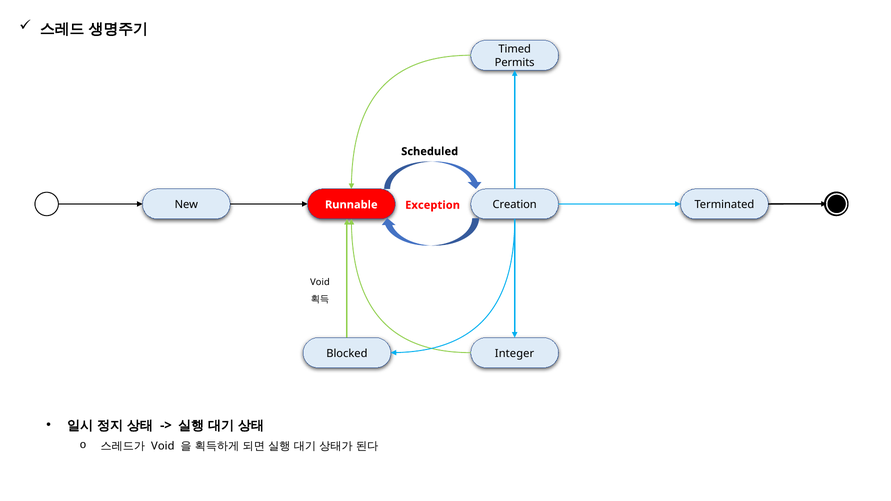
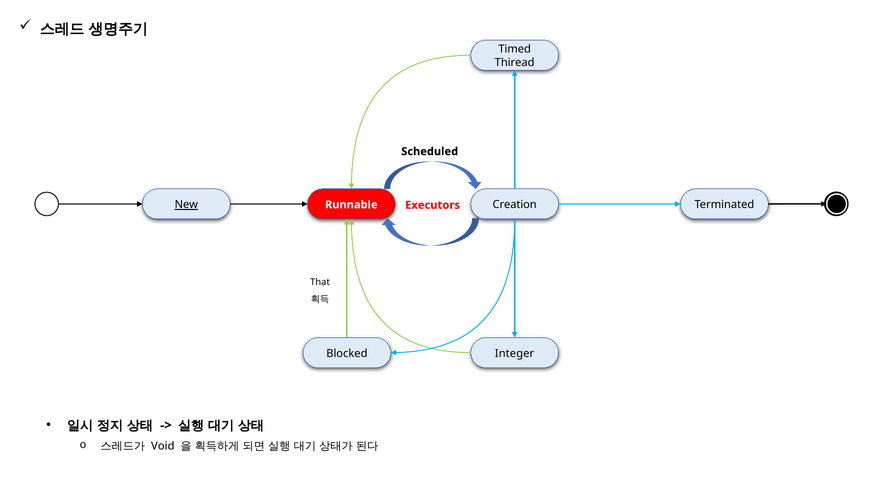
Permits: Permits -> Thiread
New underline: none -> present
Exception: Exception -> Executors
Void at (320, 282): Void -> That
